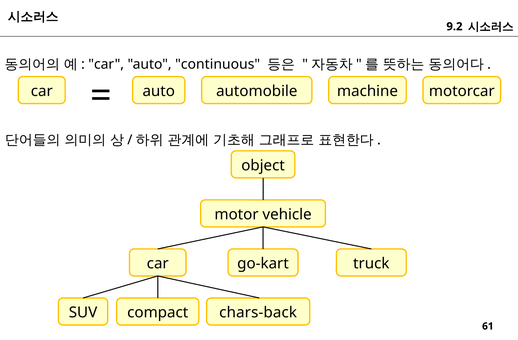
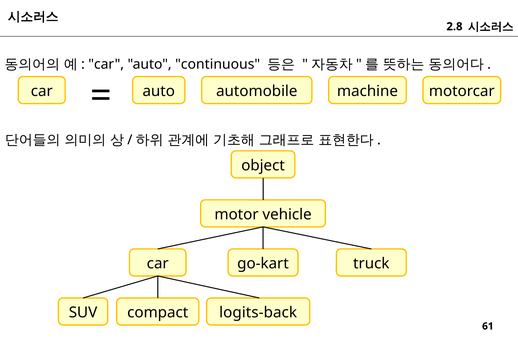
9.2: 9.2 -> 2.8
chars-back: chars-back -> logits-back
